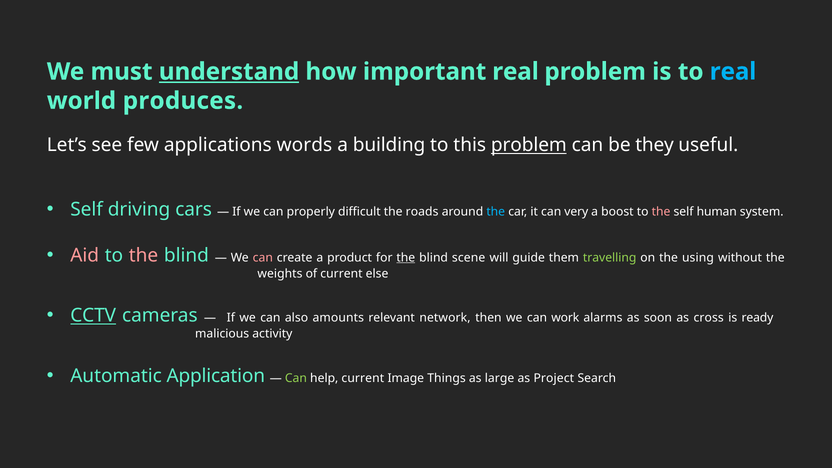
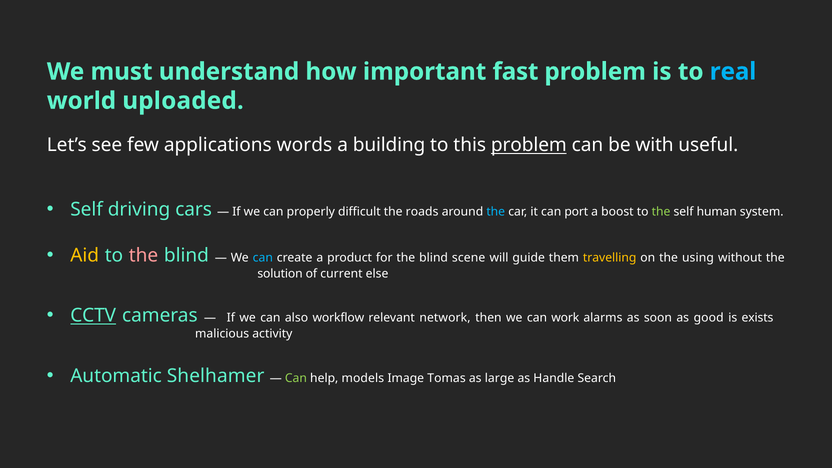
understand underline: present -> none
important real: real -> fast
produces: produces -> uploaded
they: they -> with
very: very -> port
the at (661, 212) colour: pink -> light green
Aid colour: pink -> yellow
can at (263, 258) colour: pink -> light blue
the at (406, 258) underline: present -> none
travelling colour: light green -> yellow
weights: weights -> solution
amounts: amounts -> workflow
cross: cross -> good
ready: ready -> exists
Application: Application -> Shelhamer
help current: current -> models
Things: Things -> Tomas
Project: Project -> Handle
